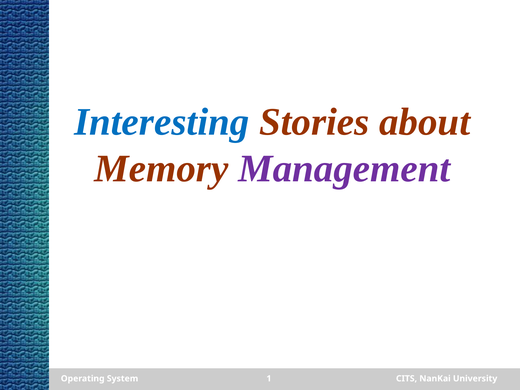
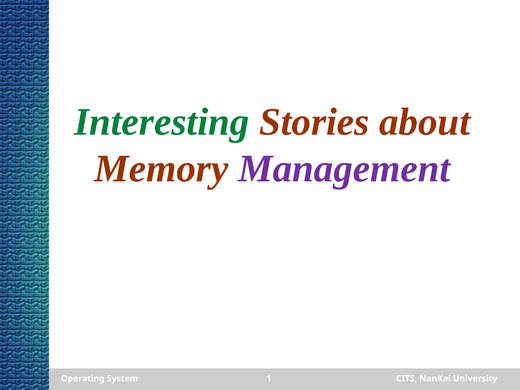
Interesting colour: blue -> green
